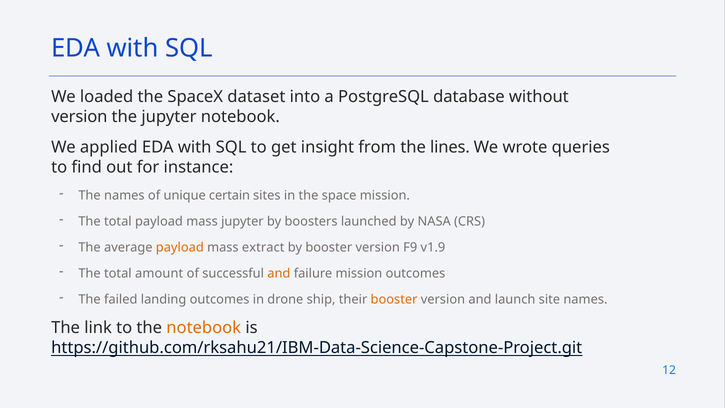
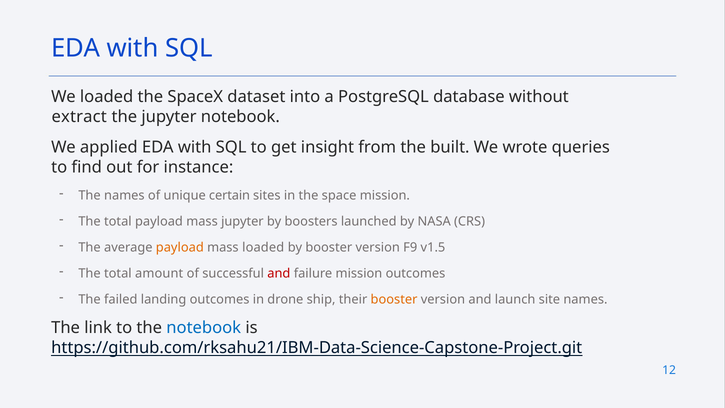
version at (79, 117): version -> extract
lines: lines -> built
mass extract: extract -> loaded
v1.9: v1.9 -> v1.5
and at (279, 273) colour: orange -> red
notebook at (204, 328) colour: orange -> blue
